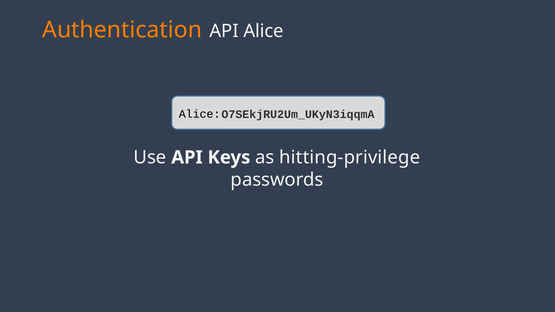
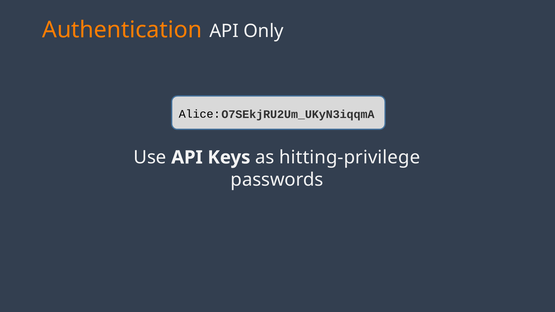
Alice: Alice -> Only
